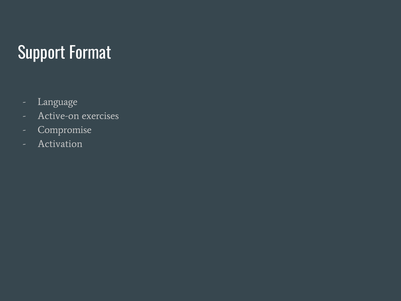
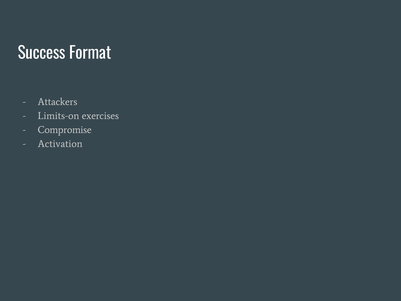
Support: Support -> Success
Language: Language -> Attackers
Active-on: Active-on -> Limits-on
